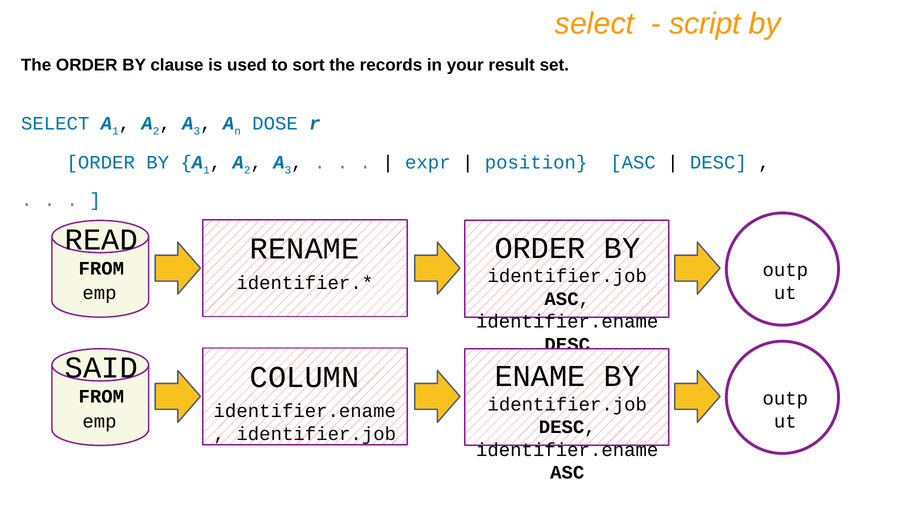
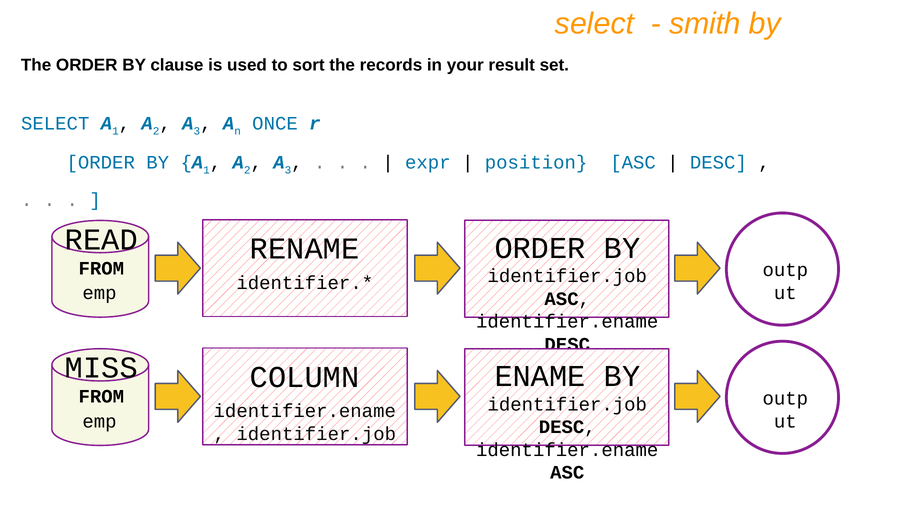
script: script -> smith
DOSE: DOSE -> ONCE
SAID: SAID -> MISS
